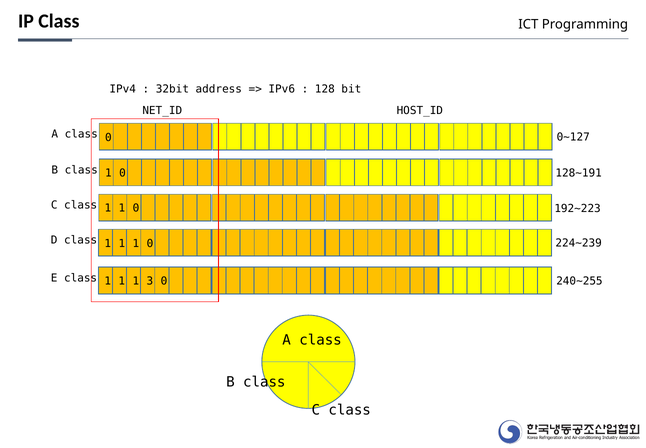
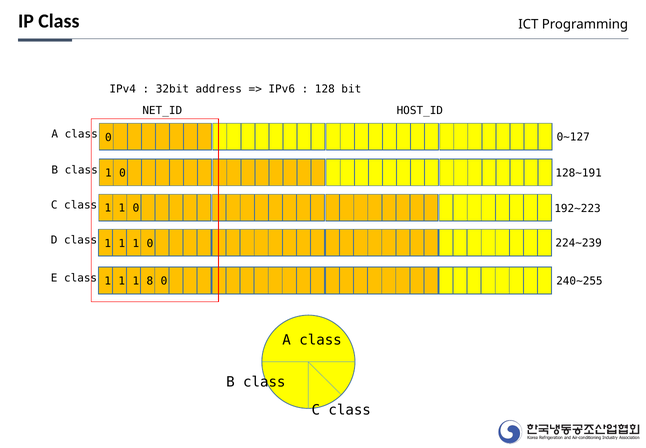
3: 3 -> 8
